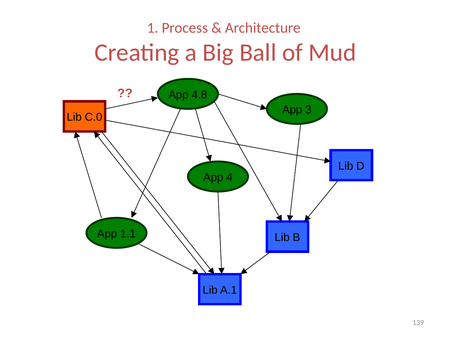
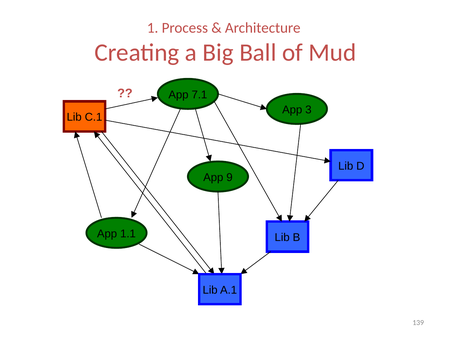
4.8: 4.8 -> 7.1
C.0: C.0 -> C.1
4: 4 -> 9
